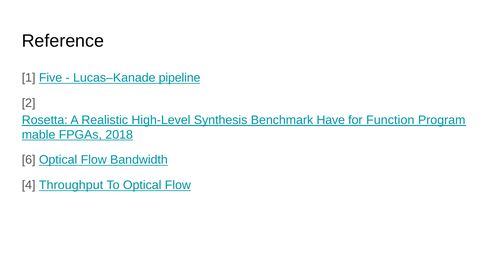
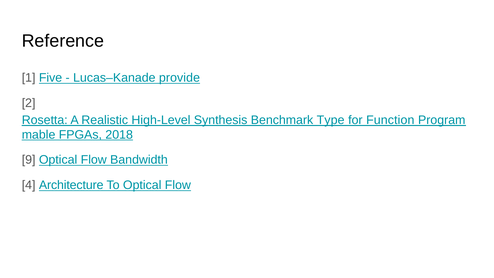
pipeline: pipeline -> provide
Have: Have -> Type
6: 6 -> 9
Throughput: Throughput -> Architecture
